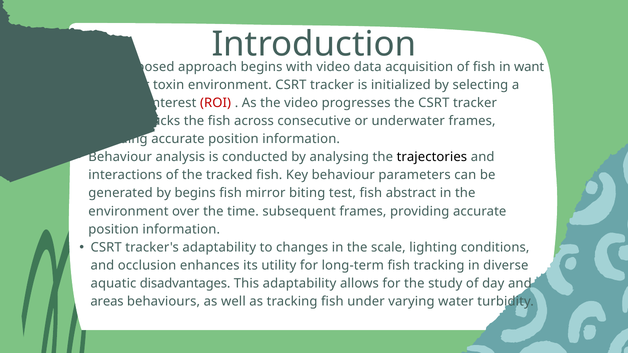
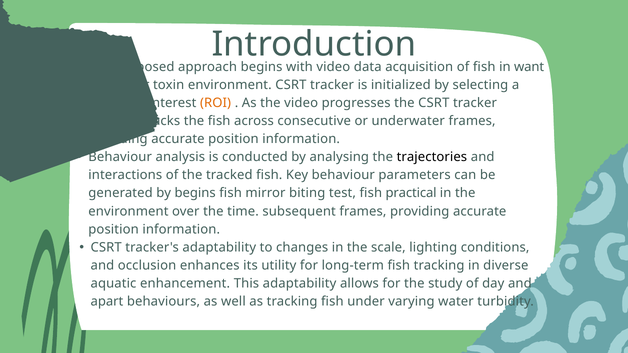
ROI colour: red -> orange
abstract: abstract -> practical
disadvantages: disadvantages -> enhancement
areas: areas -> apart
